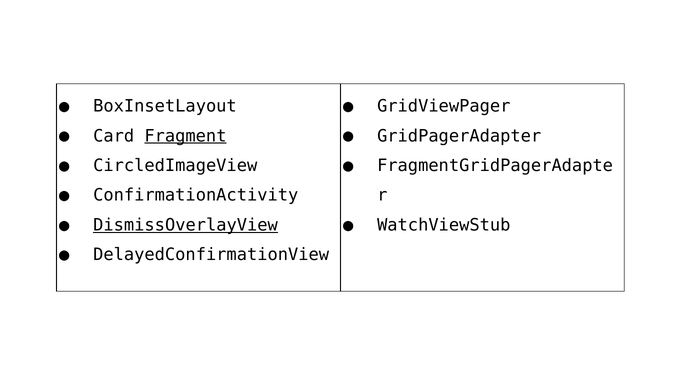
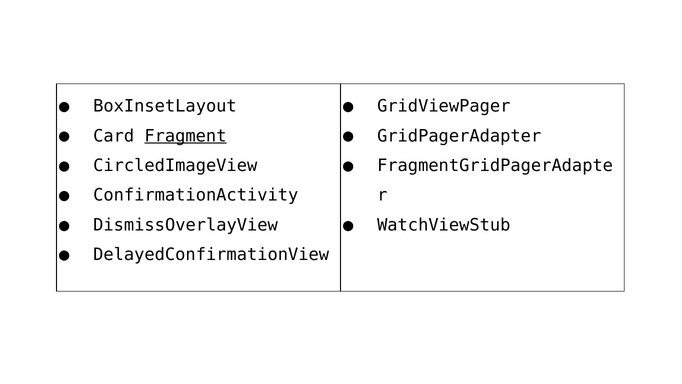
DismissOverlayView underline: present -> none
